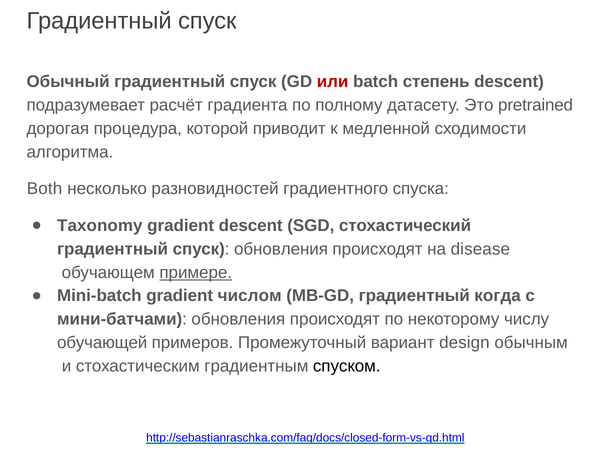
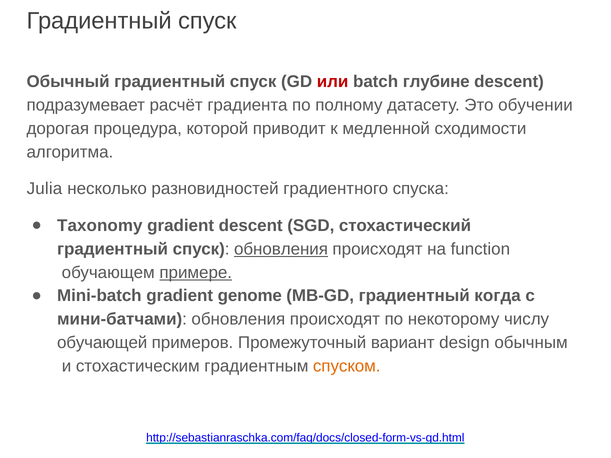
степень: степень -> глубине
pretrained: pretrained -> обучении
Both: Both -> Julia
обновления at (281, 249) underline: none -> present
disease: disease -> function
числом: числом -> genome
спуском colour: black -> orange
